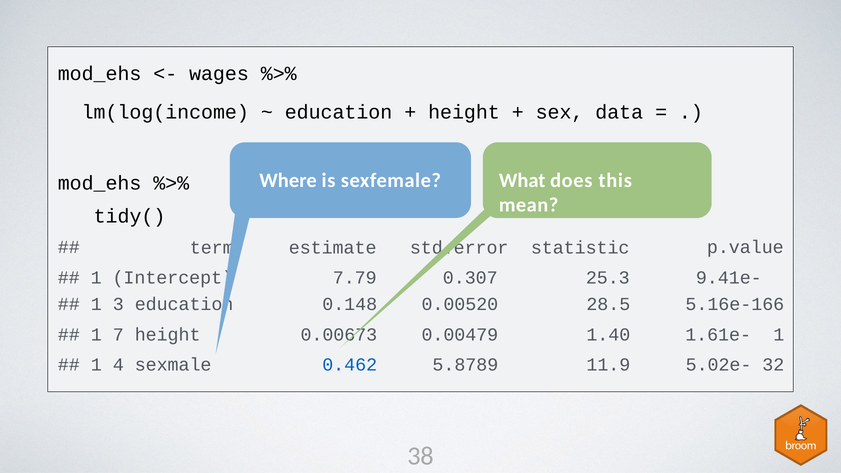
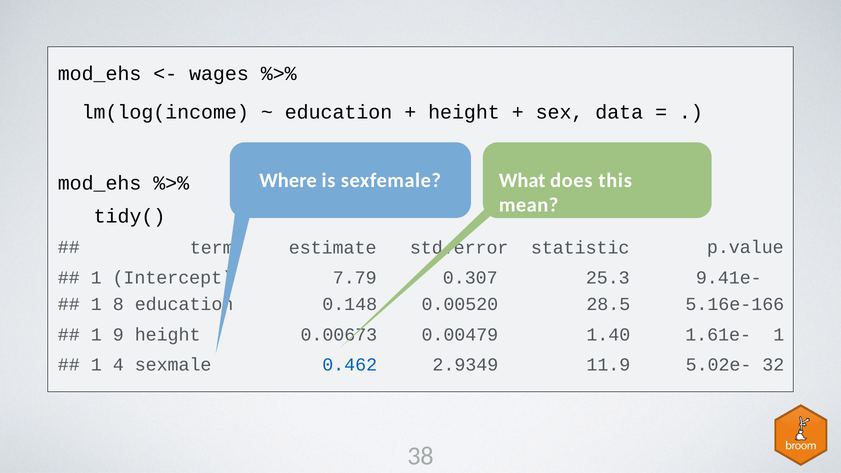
3: 3 -> 8
7: 7 -> 9
5.8789: 5.8789 -> 2.9349
